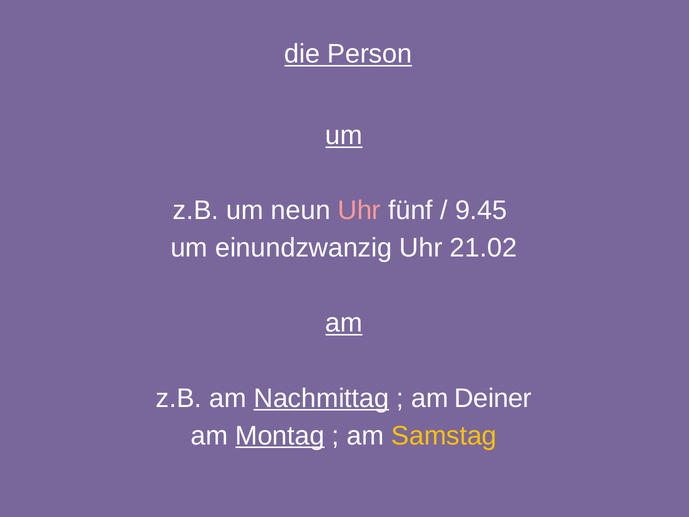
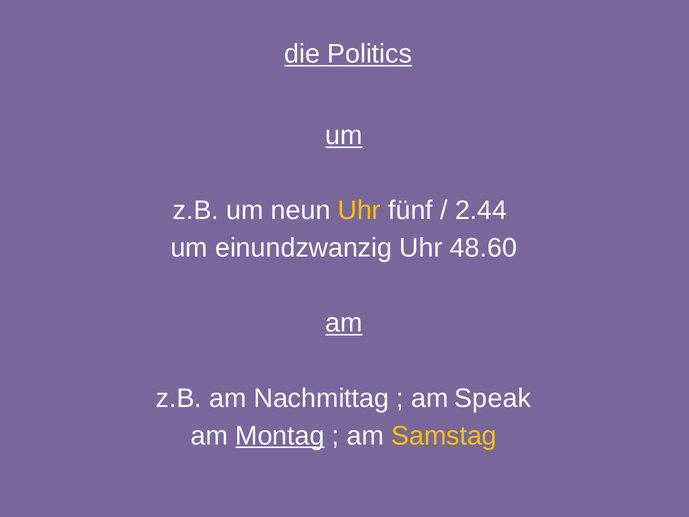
Person: Person -> Politics
Uhr at (359, 210) colour: pink -> yellow
9.45: 9.45 -> 2.44
21.02: 21.02 -> 48.60
Nachmittag underline: present -> none
Deiner: Deiner -> Speak
